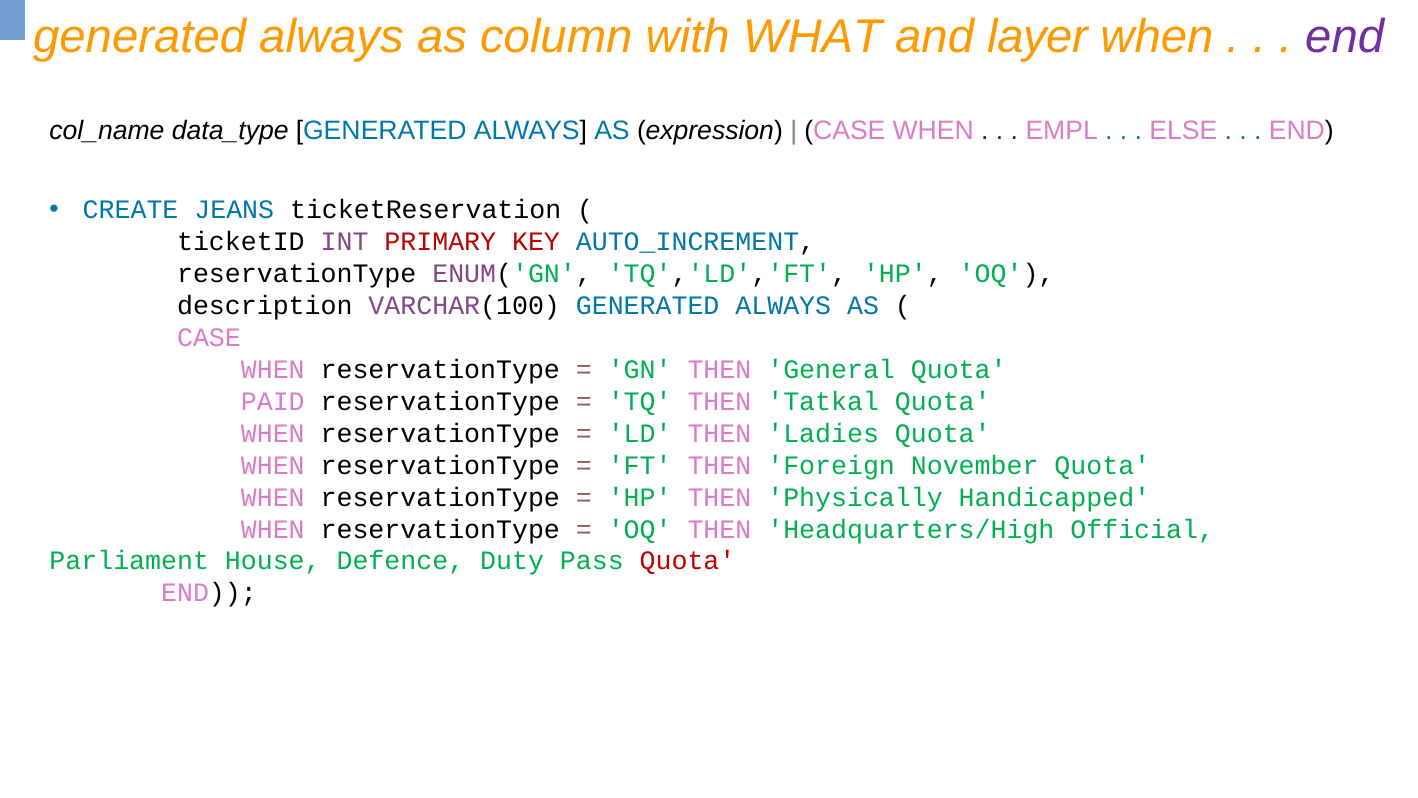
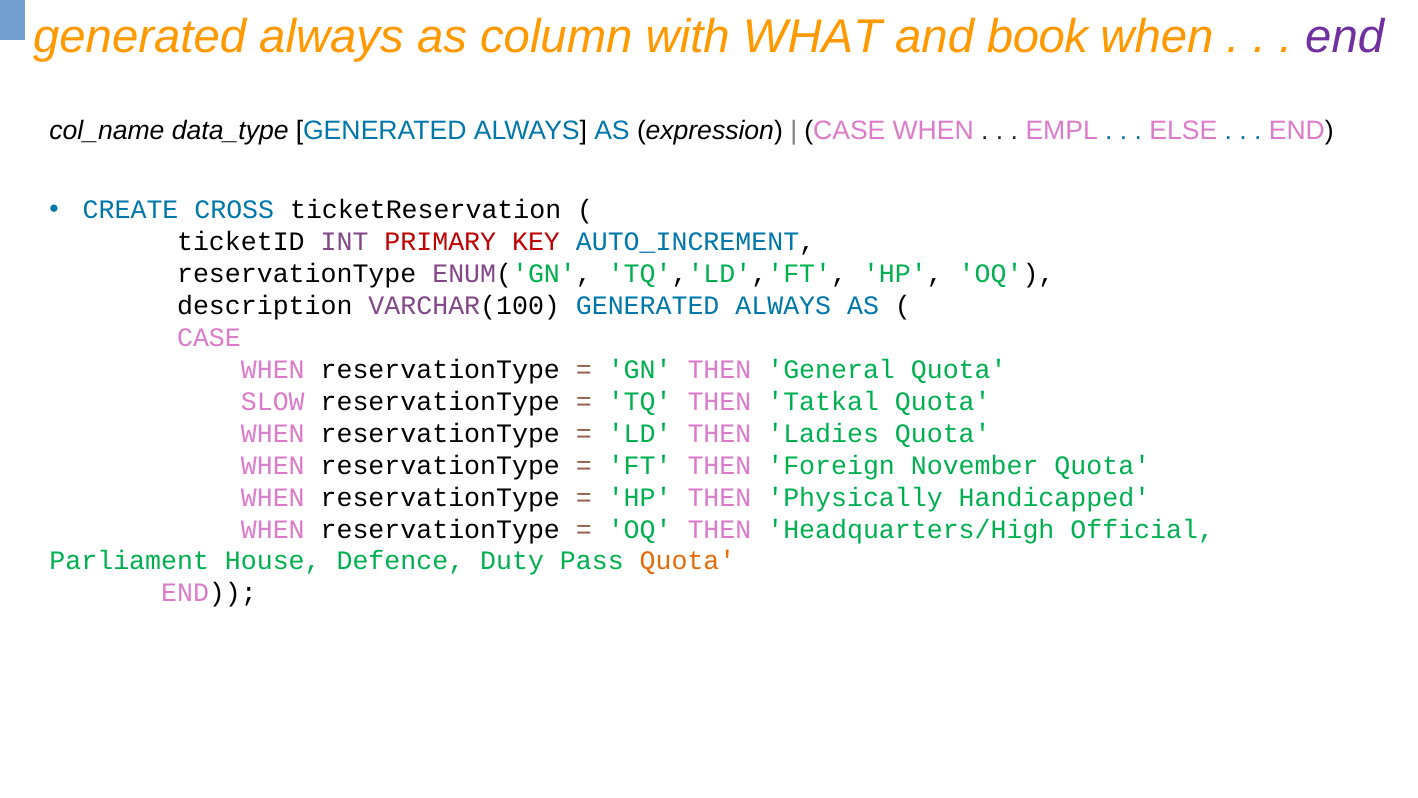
layer: layer -> book
JEANS: JEANS -> CROSS
PAID: PAID -> SLOW
Quota at (688, 561) colour: red -> orange
